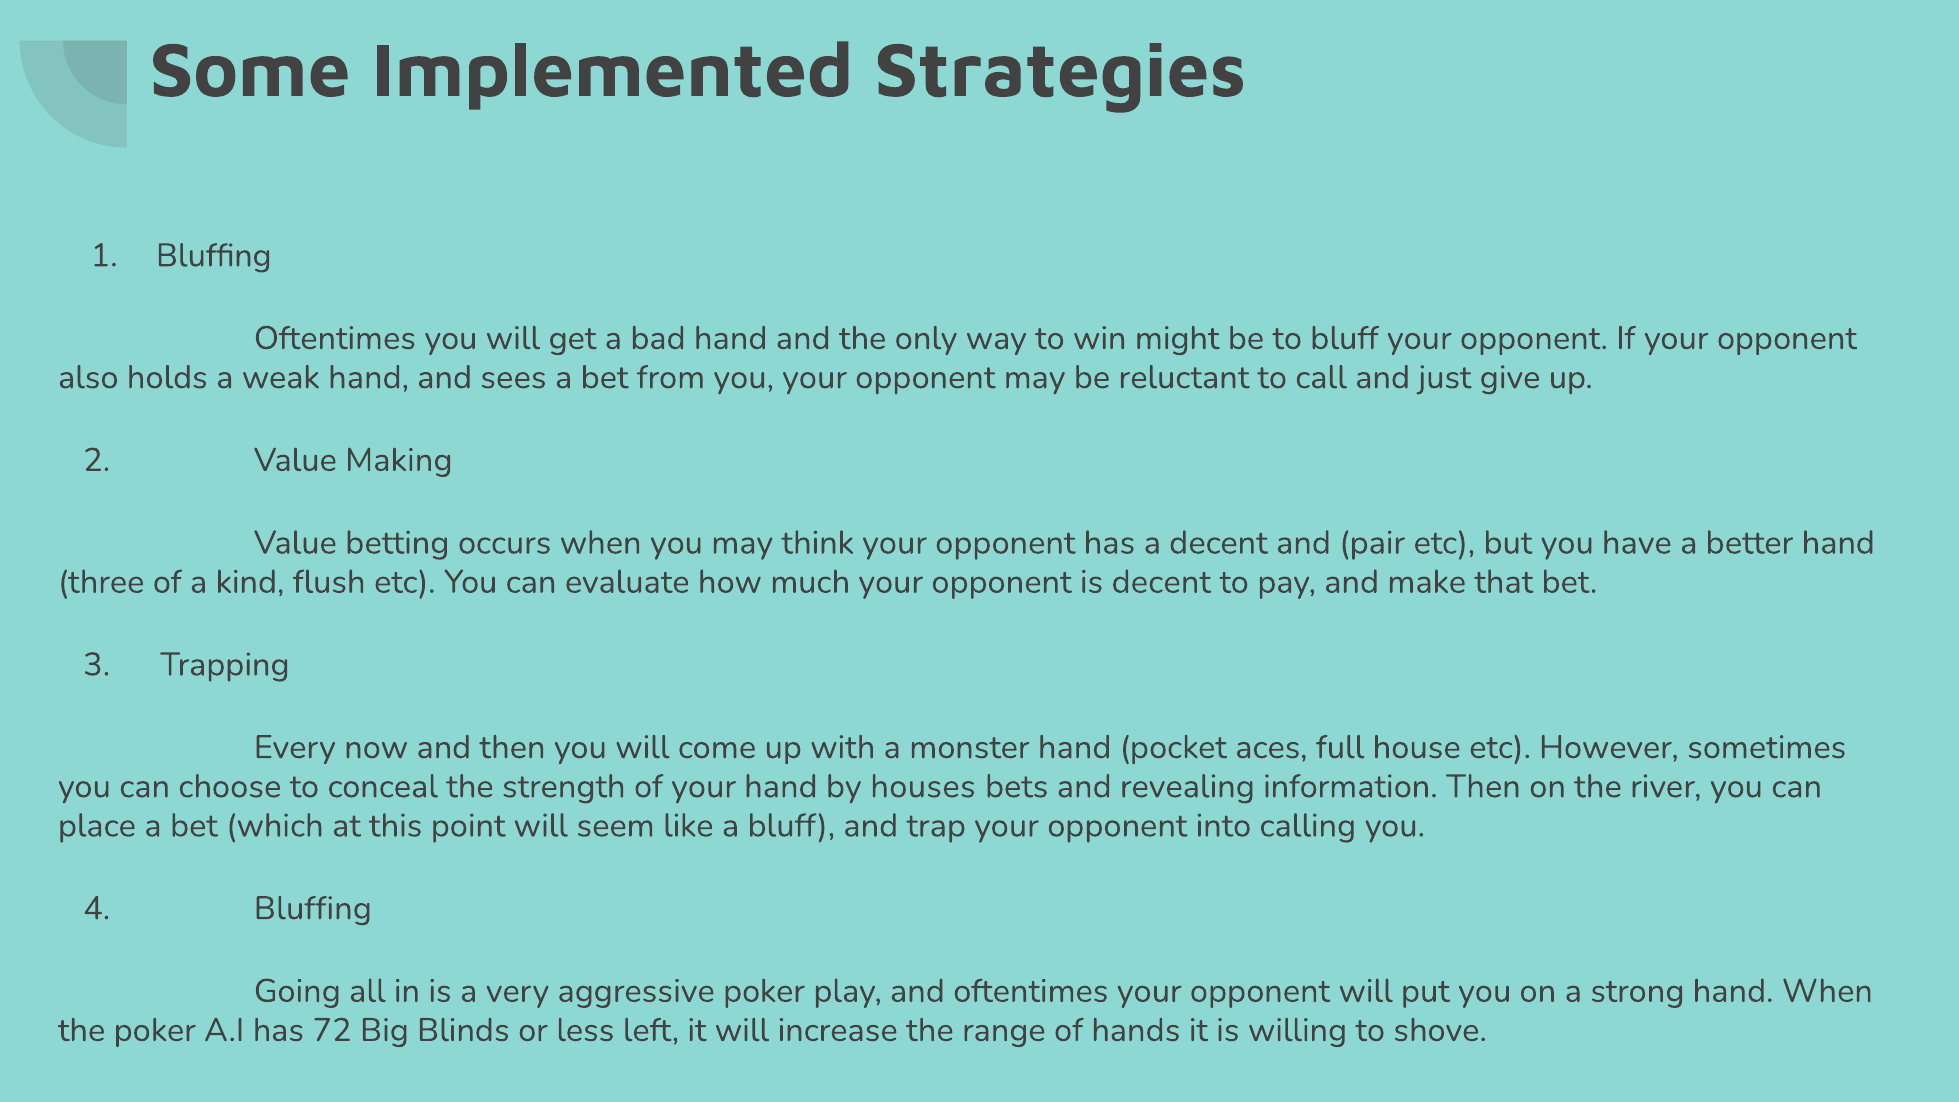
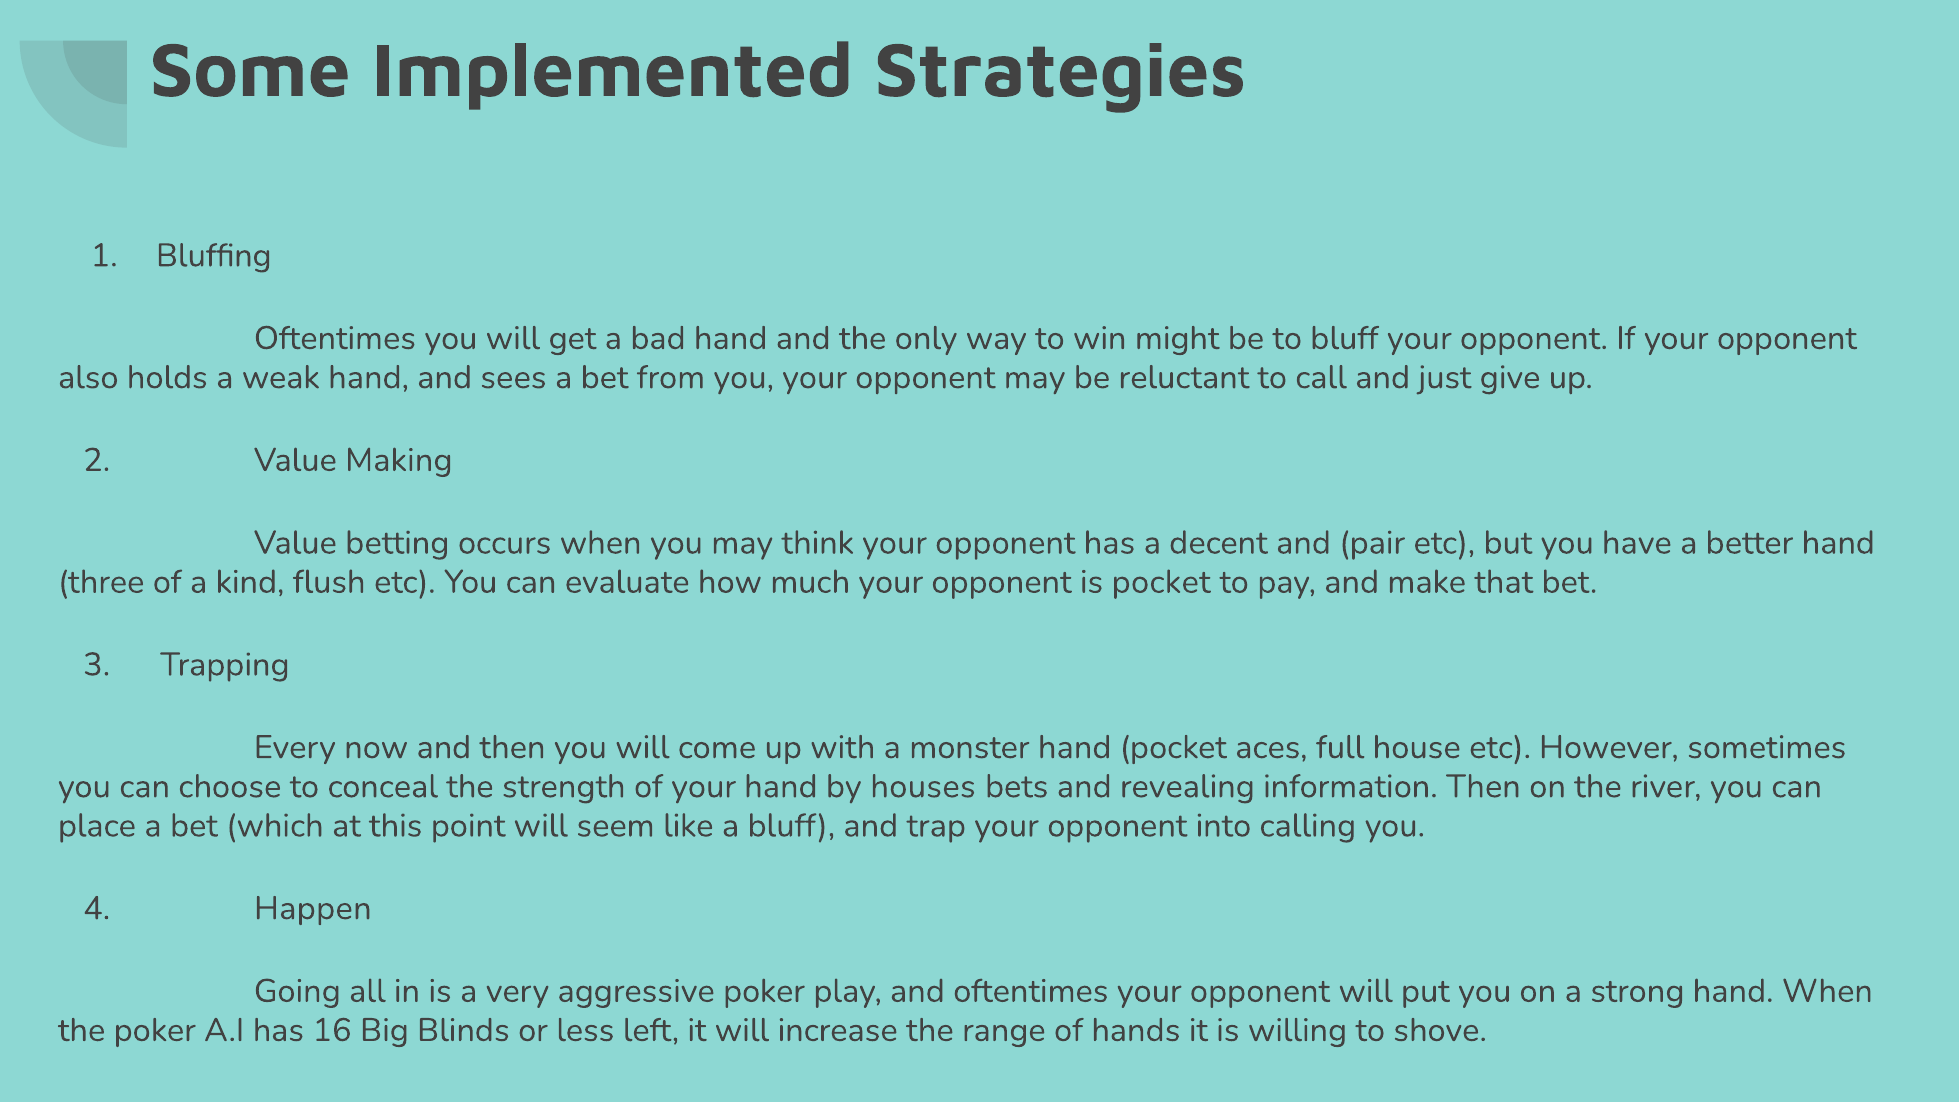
is decent: decent -> pocket
4 Bluffing: Bluffing -> Happen
72: 72 -> 16
